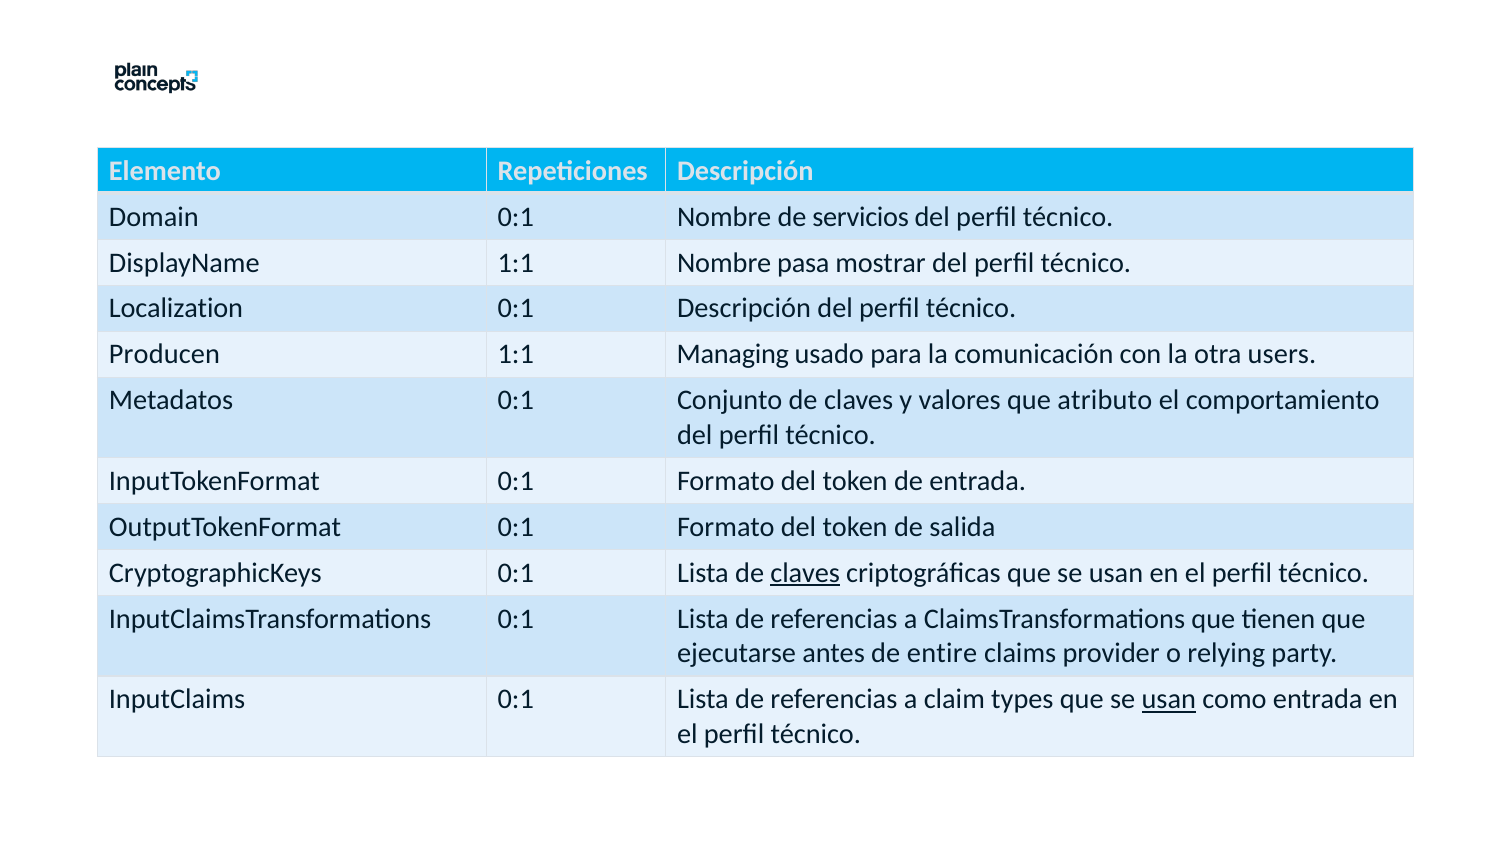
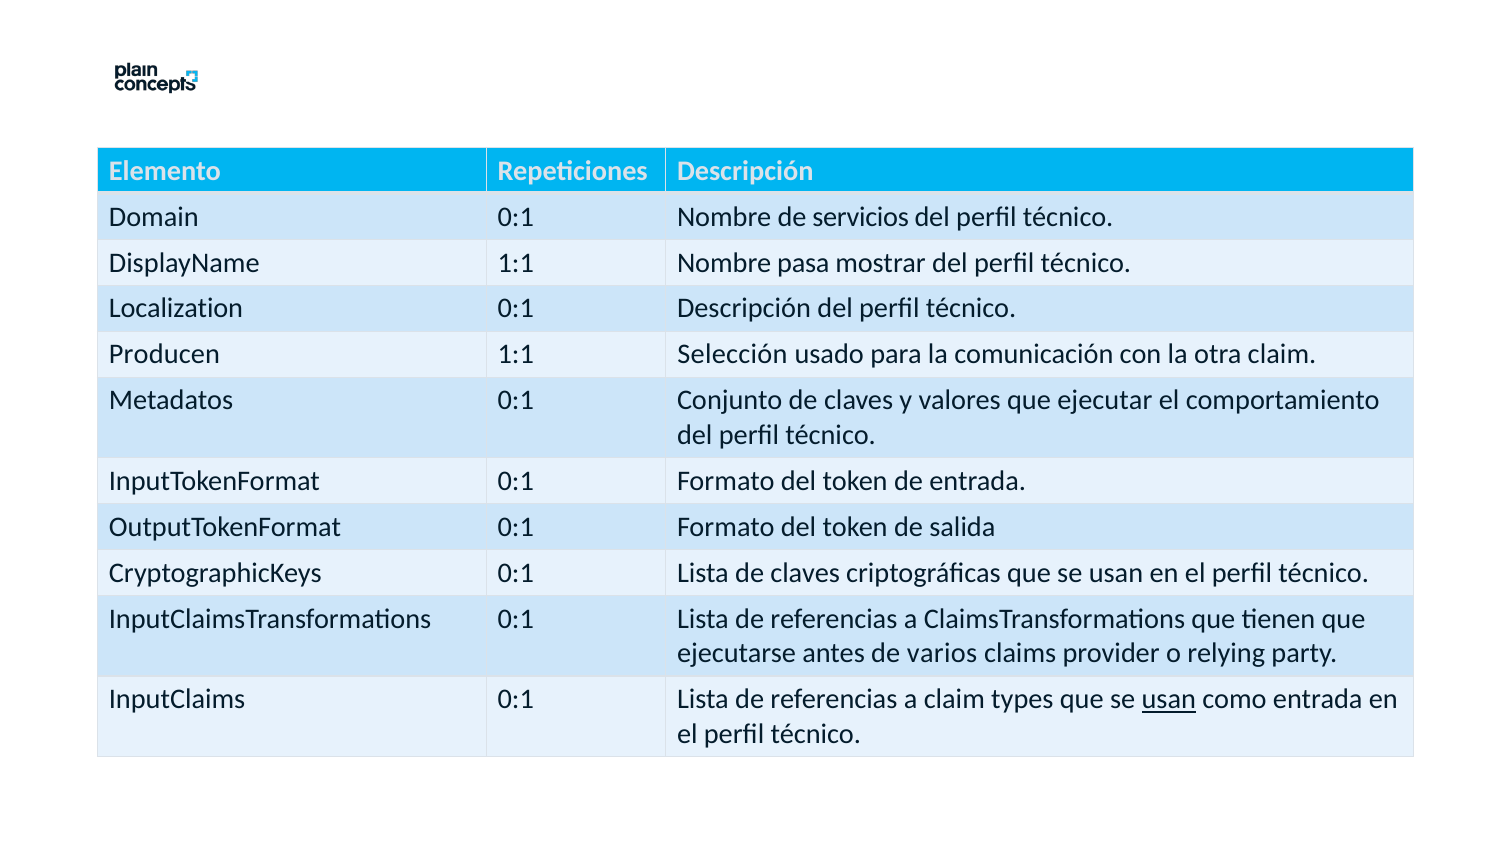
Managing: Managing -> Selección
otra users: users -> claim
atributo: atributo -> ejecutar
claves at (805, 573) underline: present -> none
entire: entire -> varios
